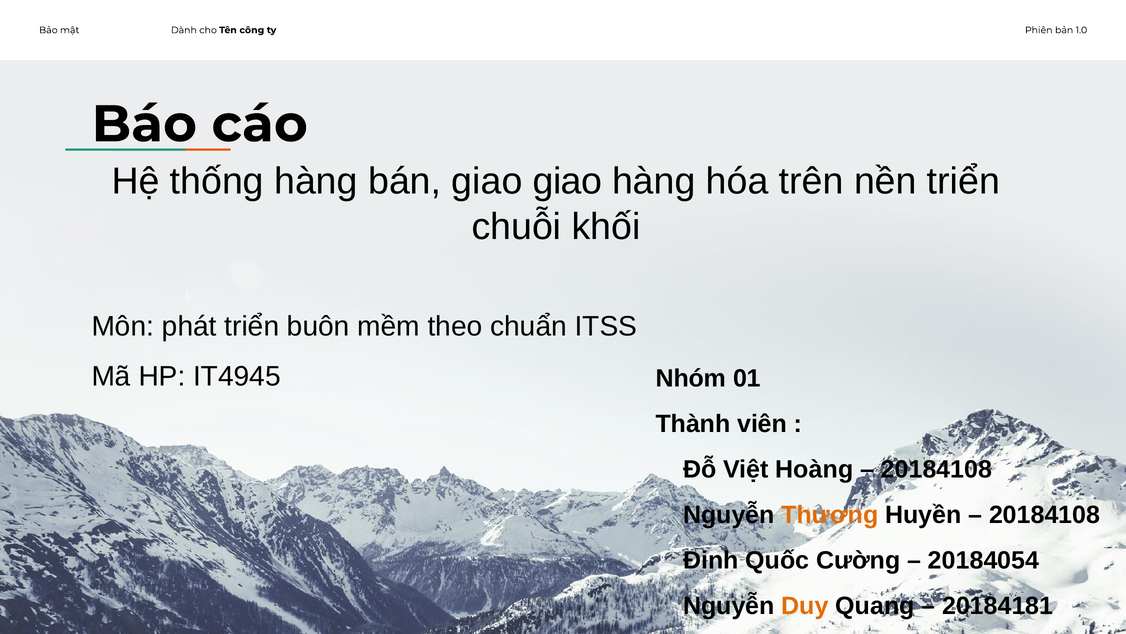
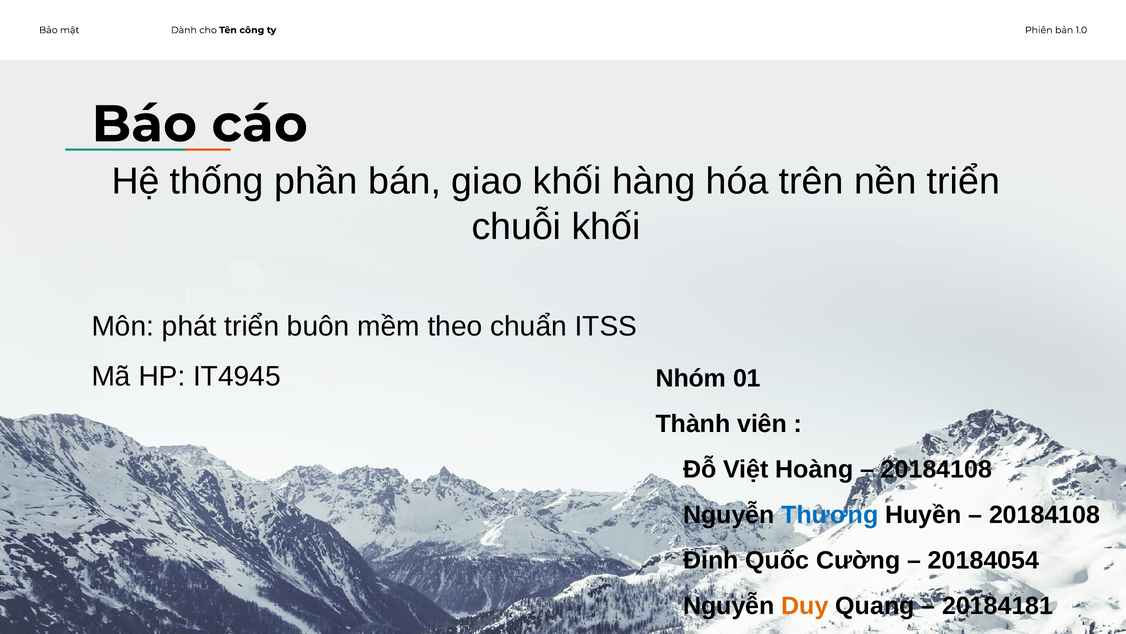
thống hàng: hàng -> phần
giao giao: giao -> khối
Thương colour: orange -> blue
